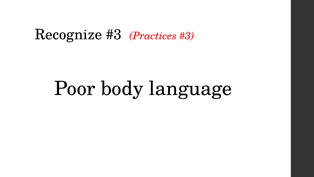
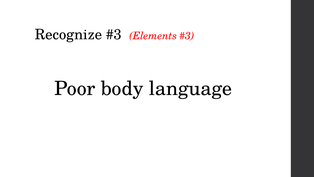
Practices: Practices -> Elements
